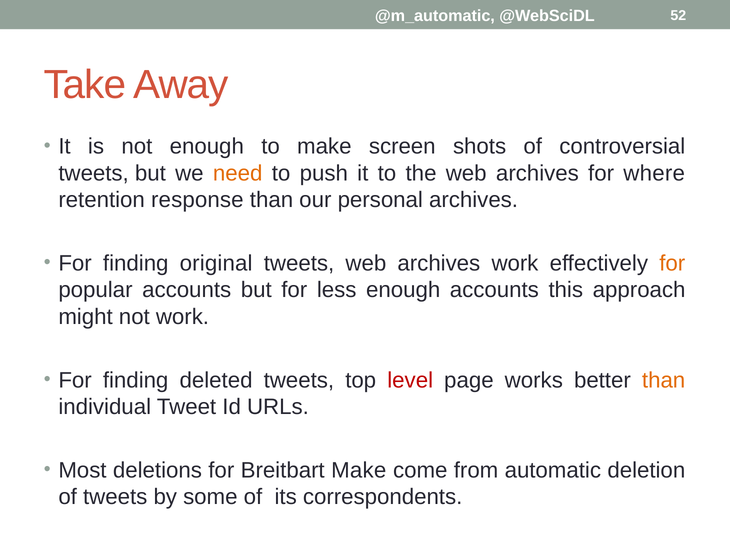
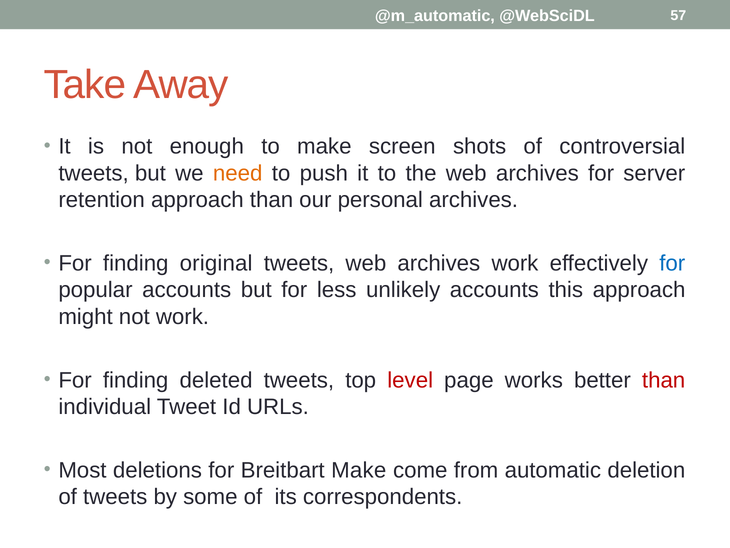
52: 52 -> 57
where: where -> server
retention response: response -> approach
for at (672, 263) colour: orange -> blue
less enough: enough -> unlikely
than at (664, 380) colour: orange -> red
